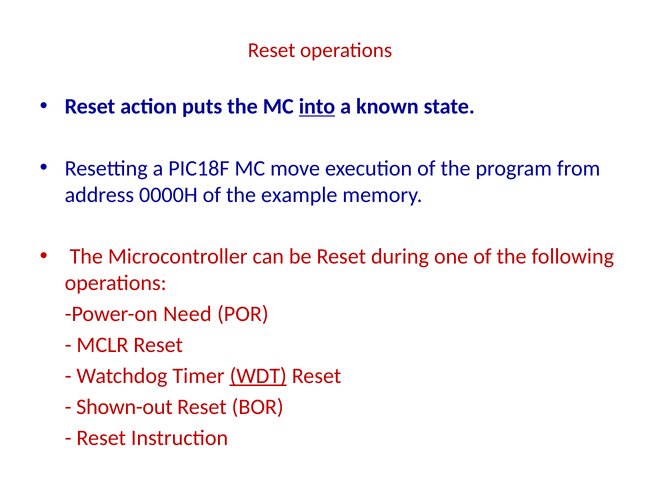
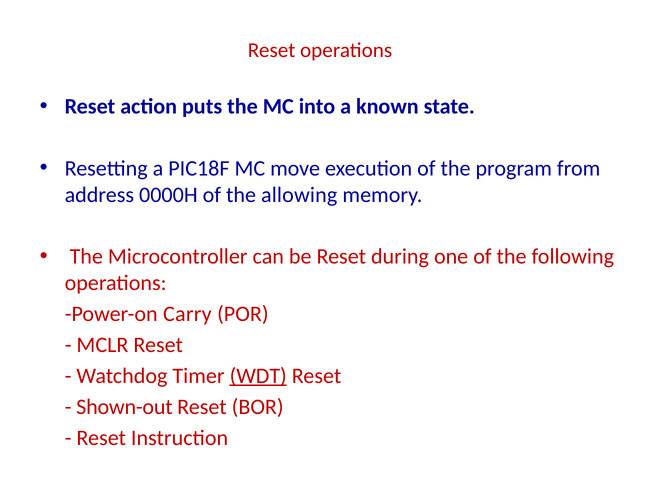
into underline: present -> none
example: example -> allowing
Need: Need -> Carry
